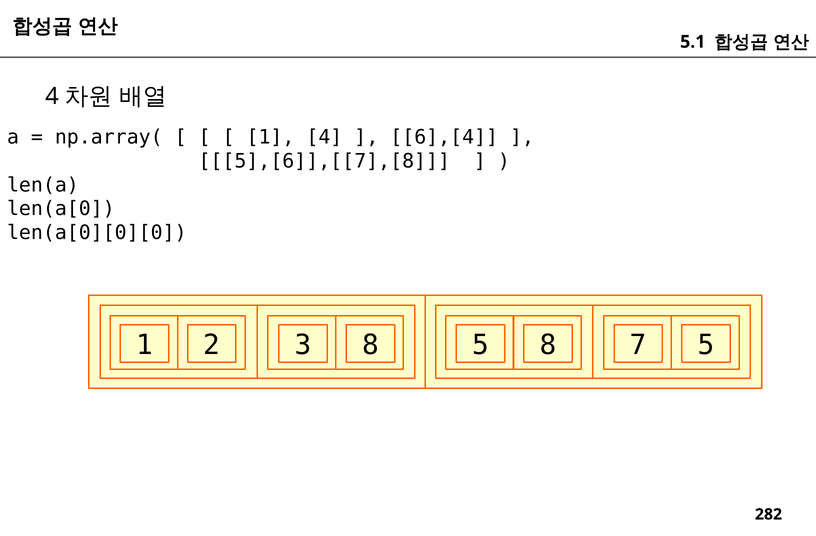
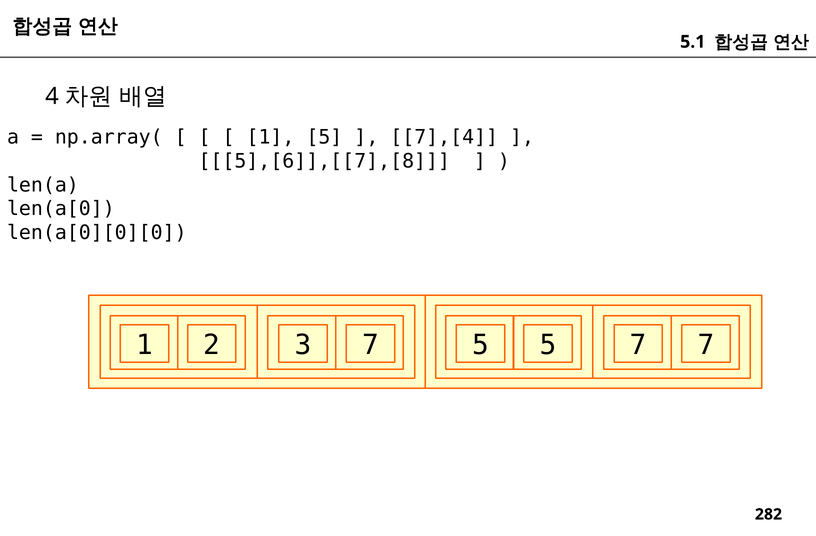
1 4: 4 -> 5
6],[4: 6],[4 -> 7],[4
3 8: 8 -> 7
5 8: 8 -> 5
7 5: 5 -> 7
